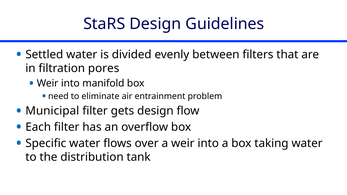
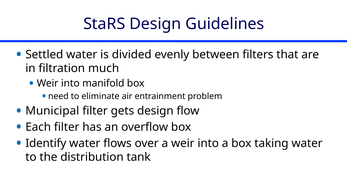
pores: pores -> much
Specific: Specific -> Identify
